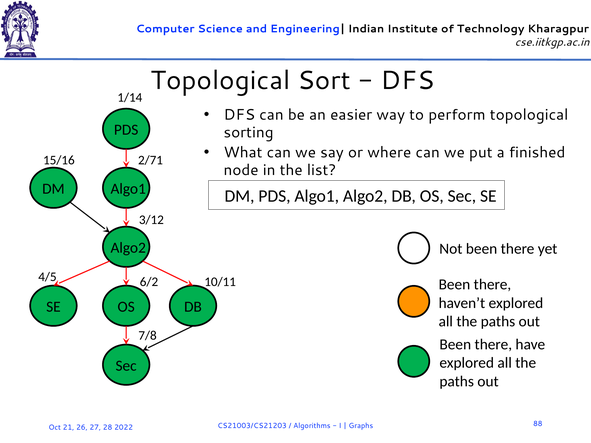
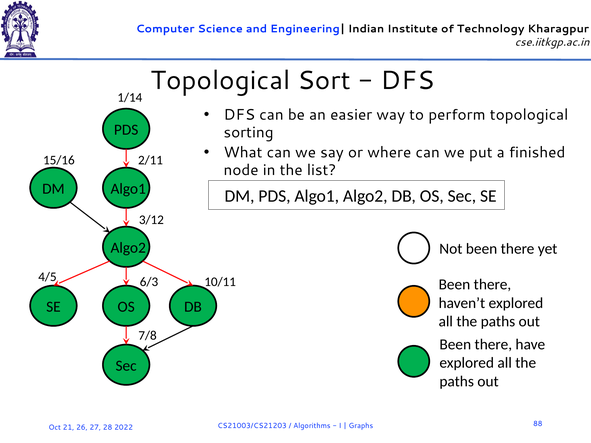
2/71: 2/71 -> 2/11
6/2: 6/2 -> 6/3
